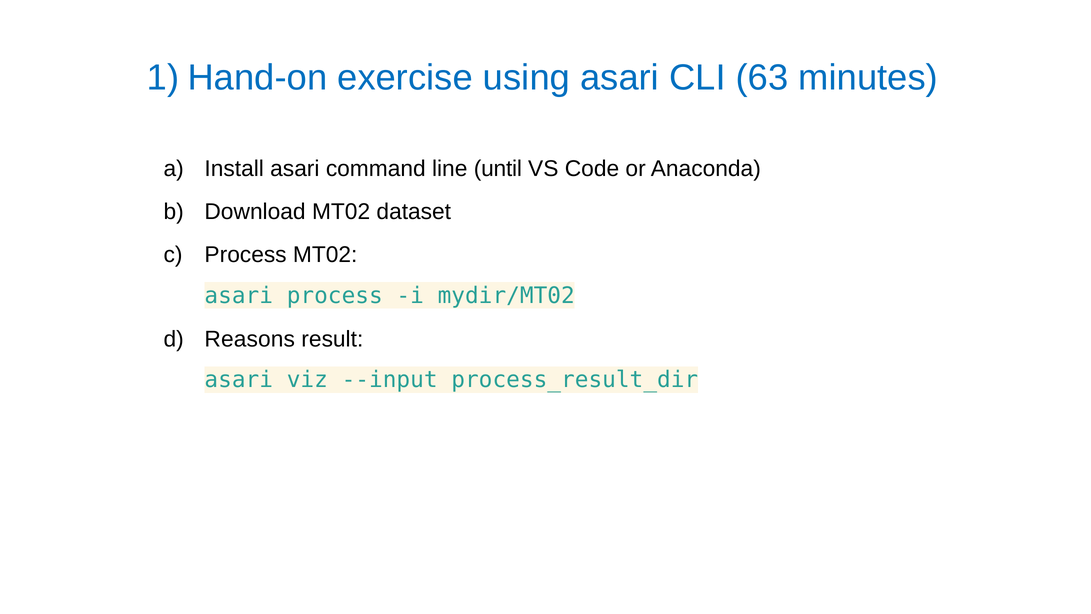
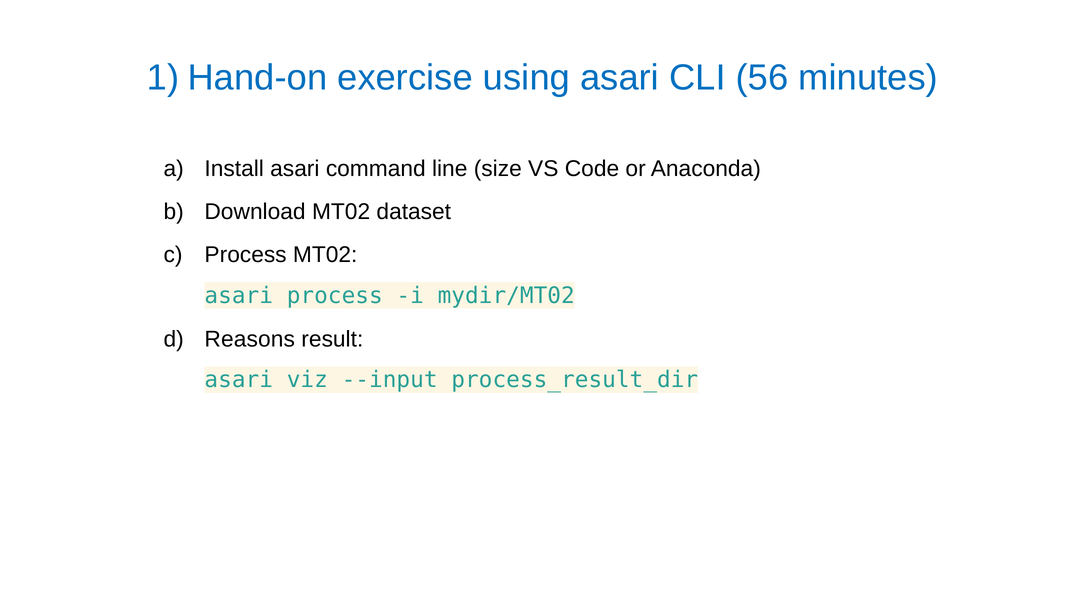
63: 63 -> 56
until: until -> size
